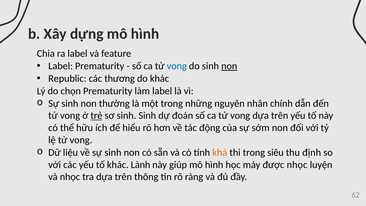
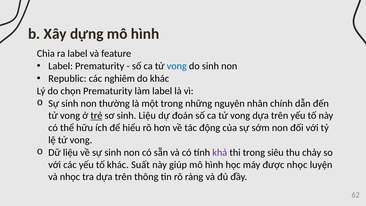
non at (229, 66) underline: present -> none
thương: thương -> nghiêm
sinh Sinh: Sinh -> Liệu
khả colour: orange -> purple
định: định -> chảy
Lành: Lành -> Suất
